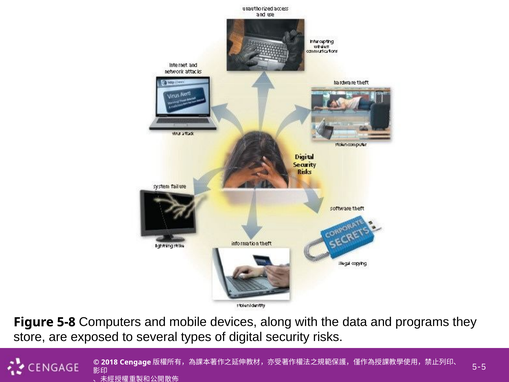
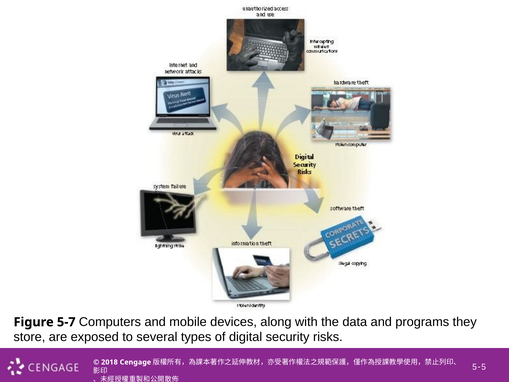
5-8: 5-8 -> 5-7
